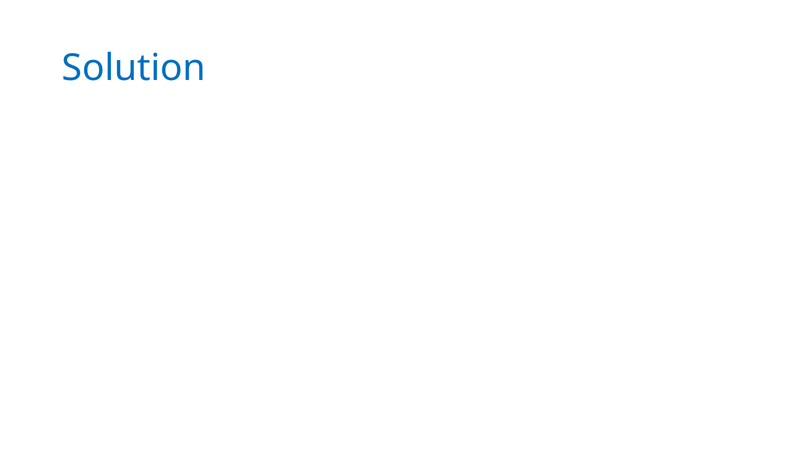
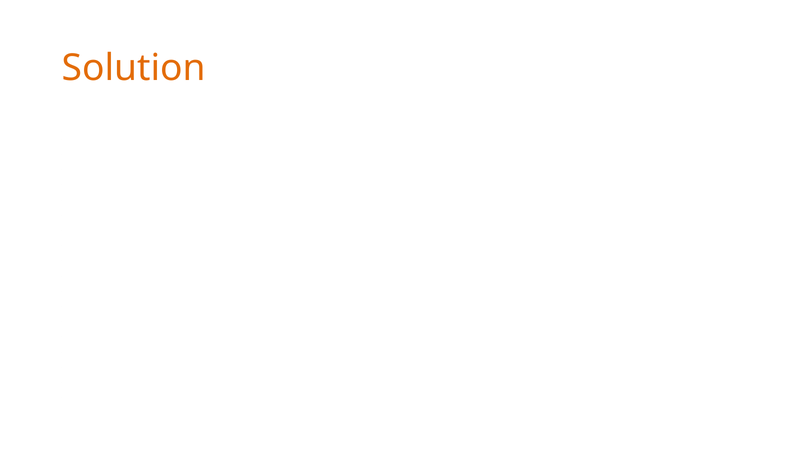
Solution colour: blue -> orange
